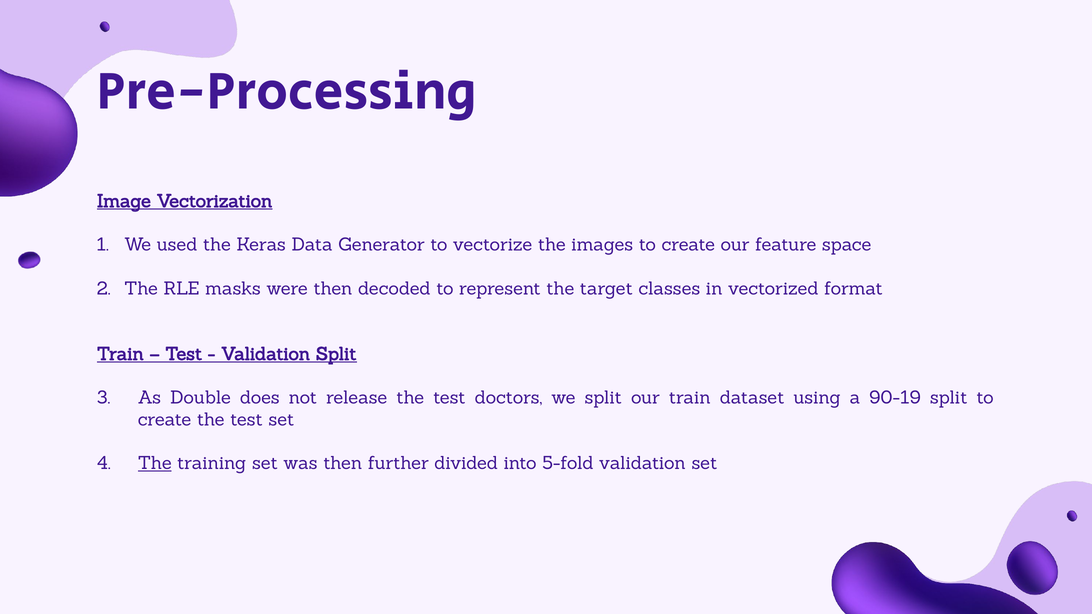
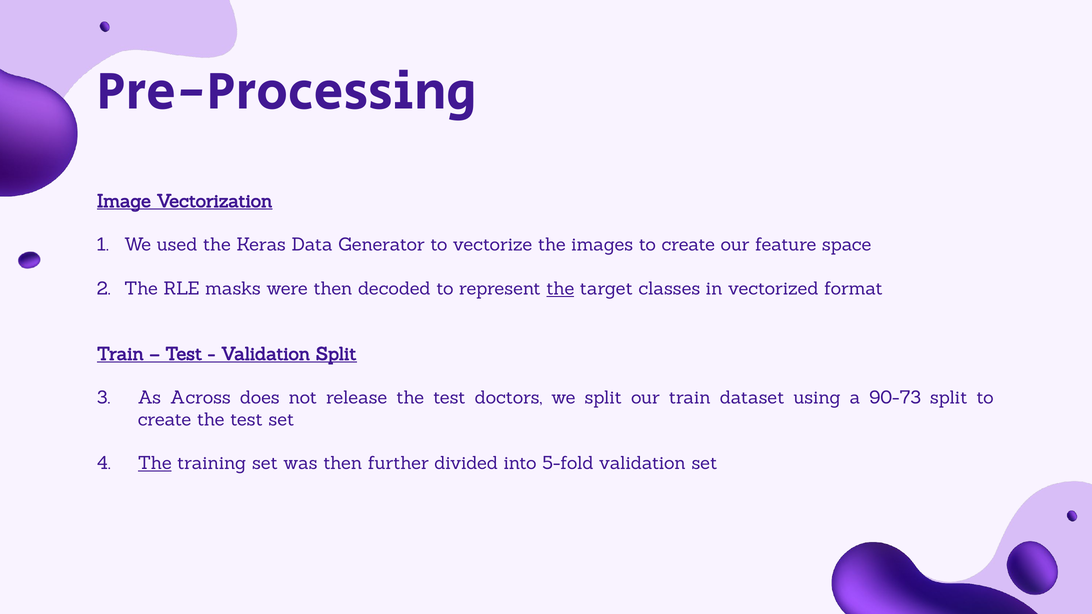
the at (560, 289) underline: none -> present
Double: Double -> Across
90-19: 90-19 -> 90-73
